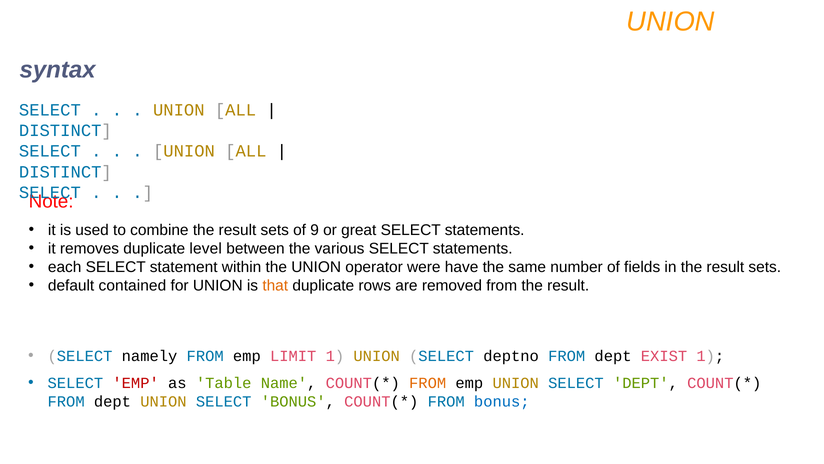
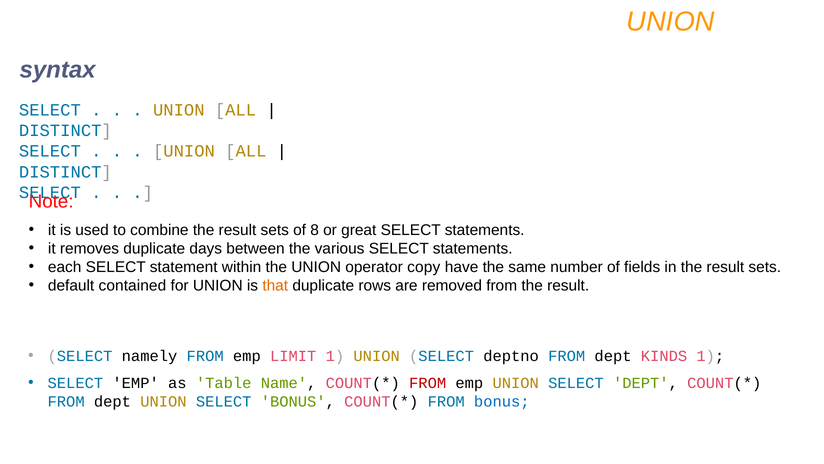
9: 9 -> 8
level: level -> days
were: were -> copy
EXIST: EXIST -> KINDS
EMP at (136, 383) colour: red -> black
FROM at (428, 383) colour: orange -> red
